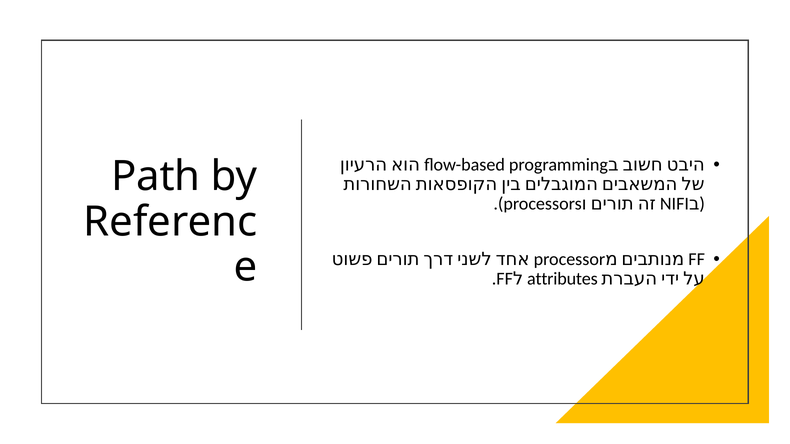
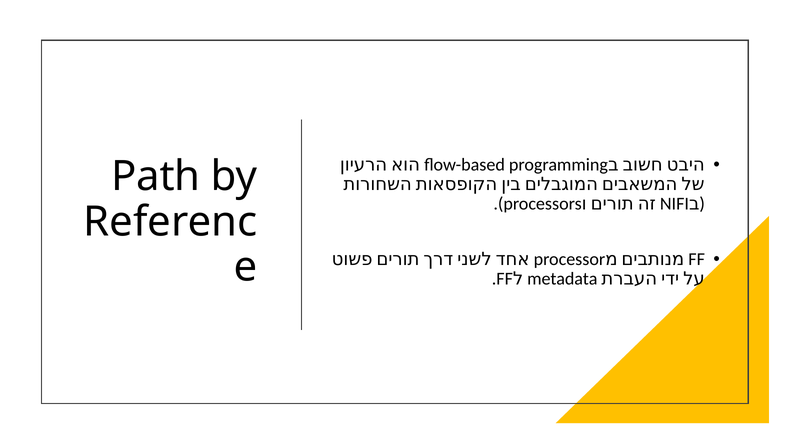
attributes: attributes -> metadata
